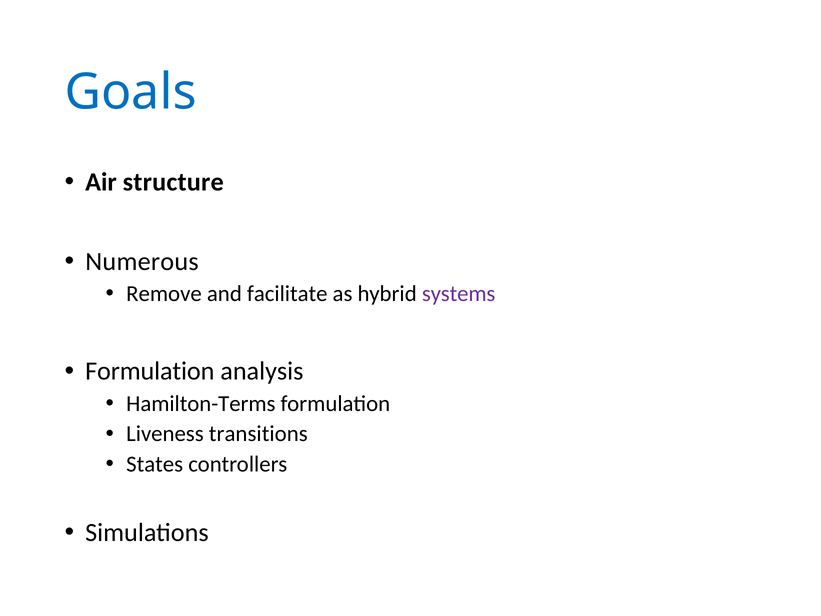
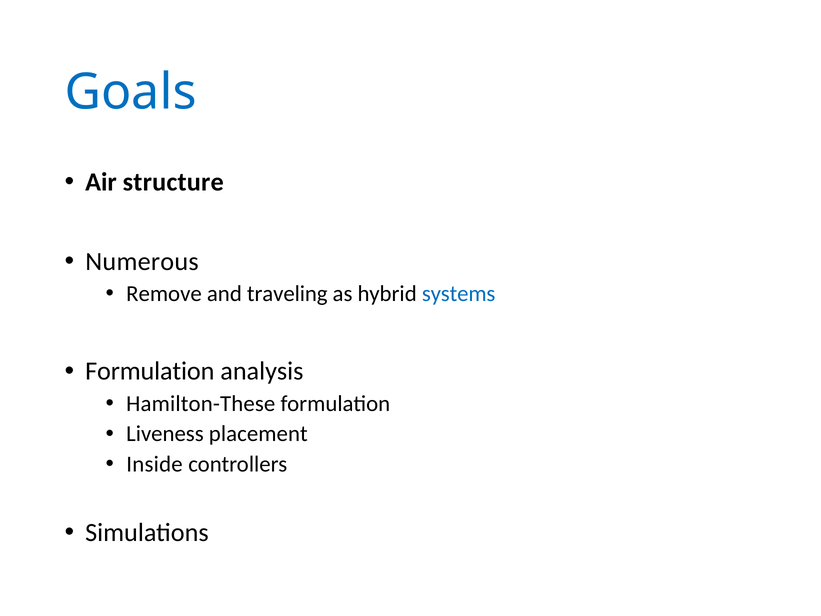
facilitate: facilitate -> traveling
systems colour: purple -> blue
Hamilton-Terms: Hamilton-Terms -> Hamilton-These
transitions: transitions -> placement
States: States -> Inside
